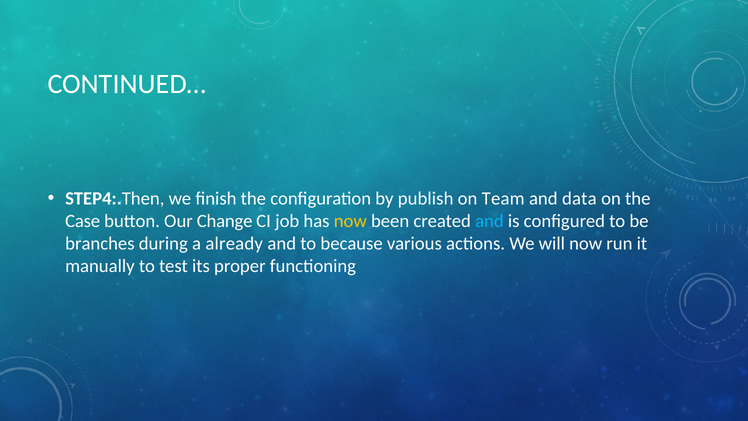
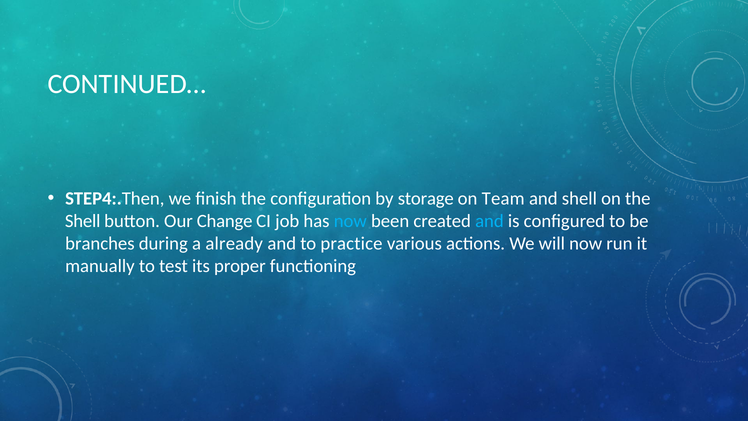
publish: publish -> storage
and data: data -> shell
Case at (83, 221): Case -> Shell
now at (350, 221) colour: yellow -> light blue
because: because -> practice
